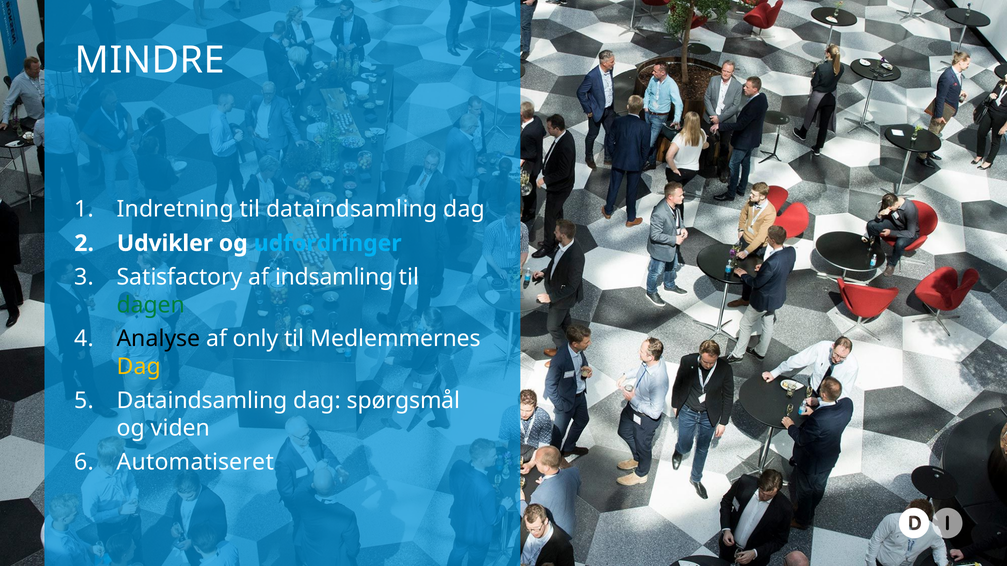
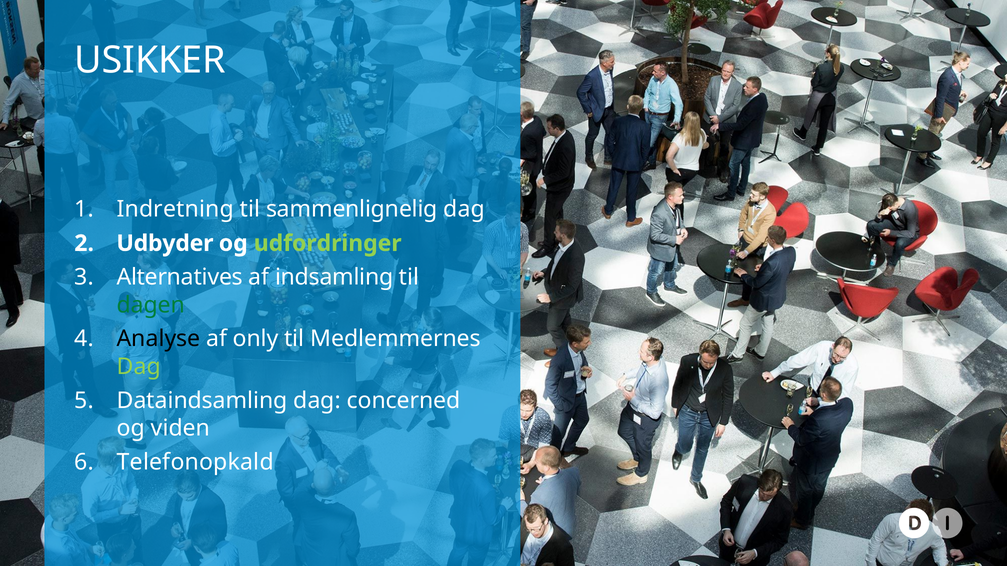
MINDRE: MINDRE -> USIKKER
til dataindsamling: dataindsamling -> sammenlignelig
Udvikler: Udvikler -> Udbyder
udfordringer colour: light blue -> light green
Satisfactory: Satisfactory -> Alternatives
Dag at (139, 367) colour: yellow -> light green
spørgsmål: spørgsmål -> concerned
Automatiseret: Automatiseret -> Telefonopkald
